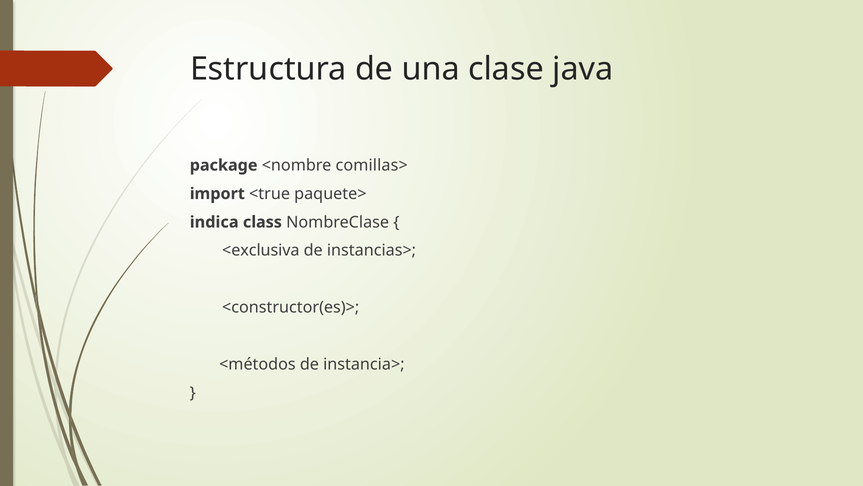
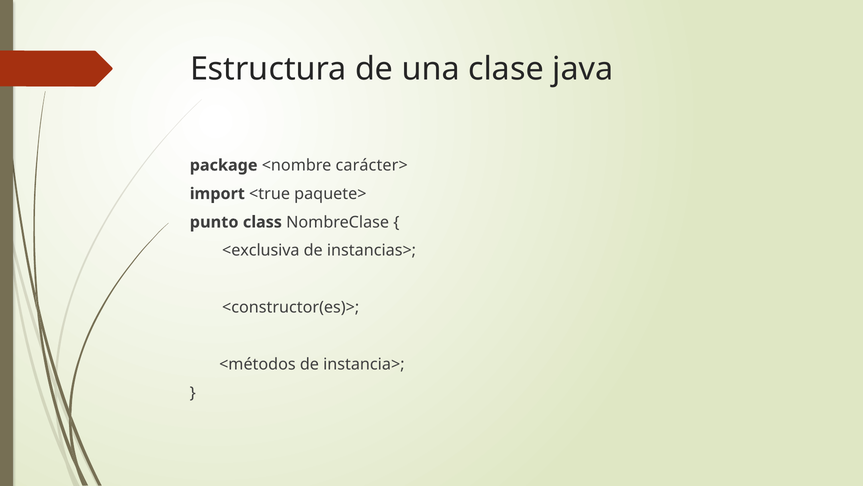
comillas>: comillas> -> carácter>
indica: indica -> punto
